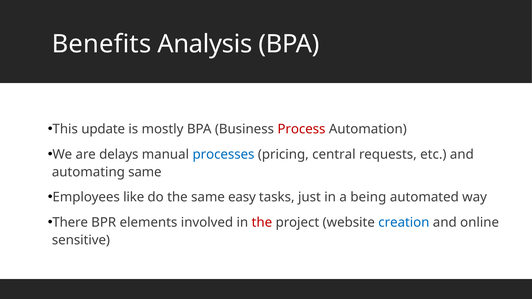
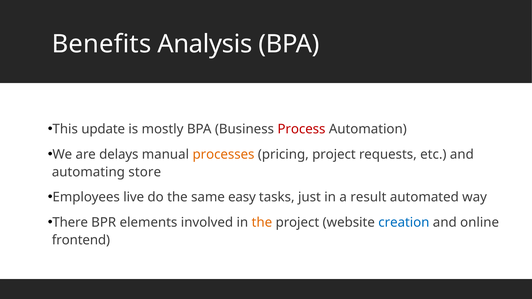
processes colour: blue -> orange
pricing central: central -> project
automating same: same -> store
like: like -> live
being: being -> result
the at (262, 223) colour: red -> orange
sensitive: sensitive -> frontend
